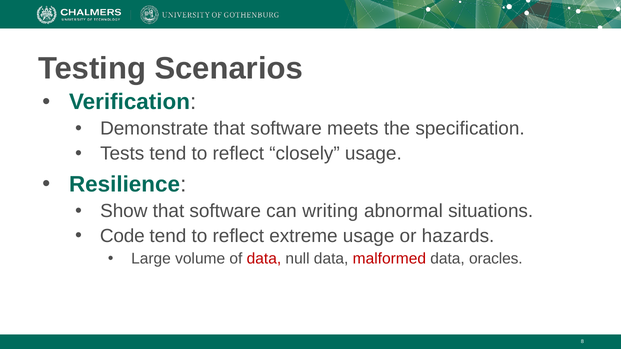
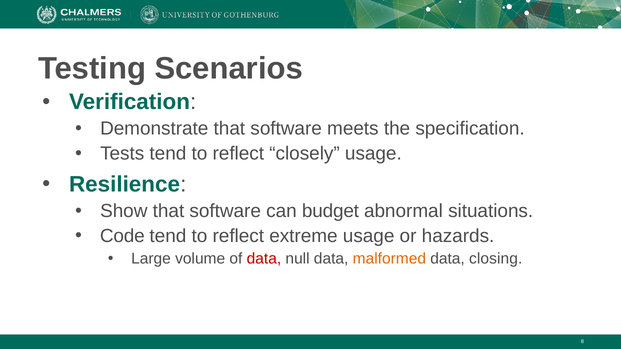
writing: writing -> budget
malformed colour: red -> orange
oracles: oracles -> closing
